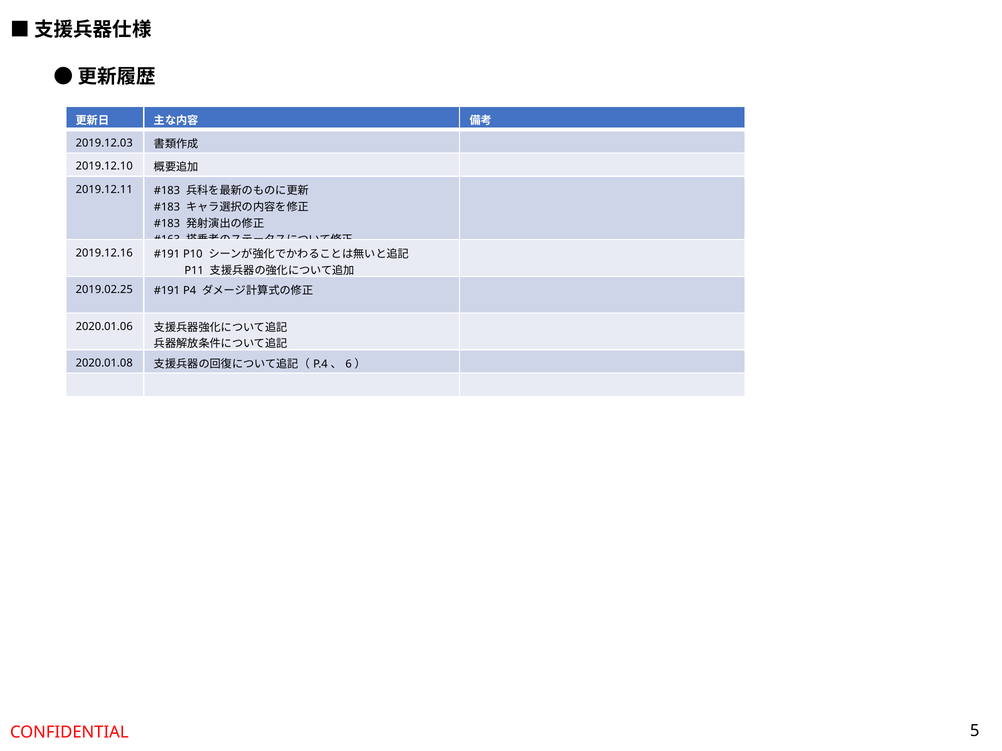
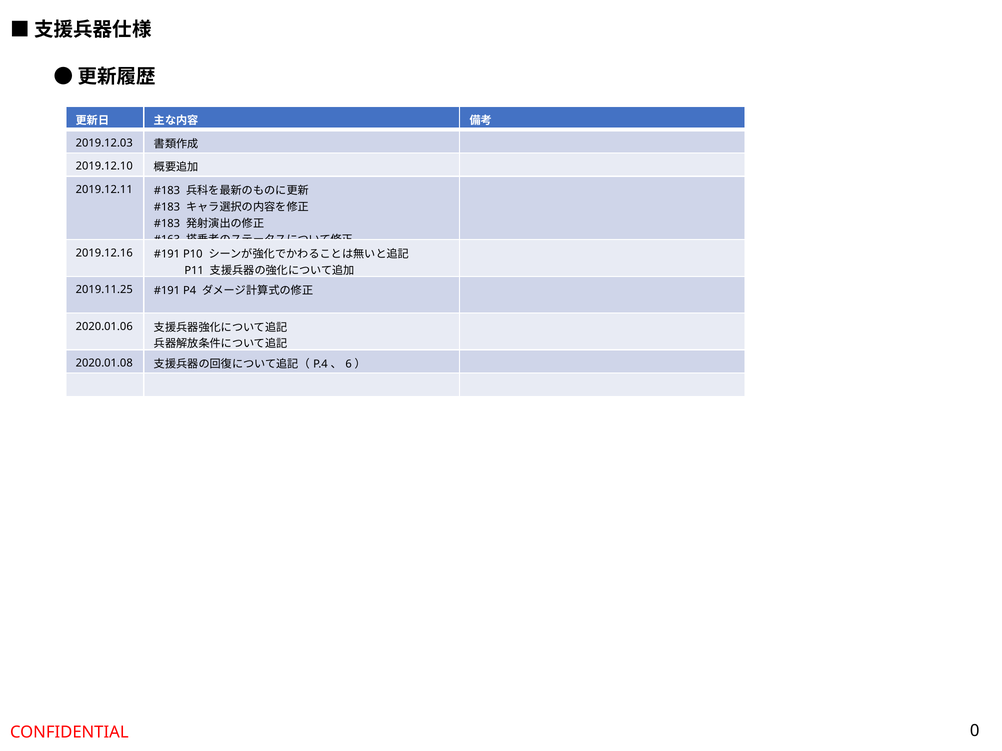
2019.02.25: 2019.02.25 -> 2019.11.25
5: 5 -> 0
